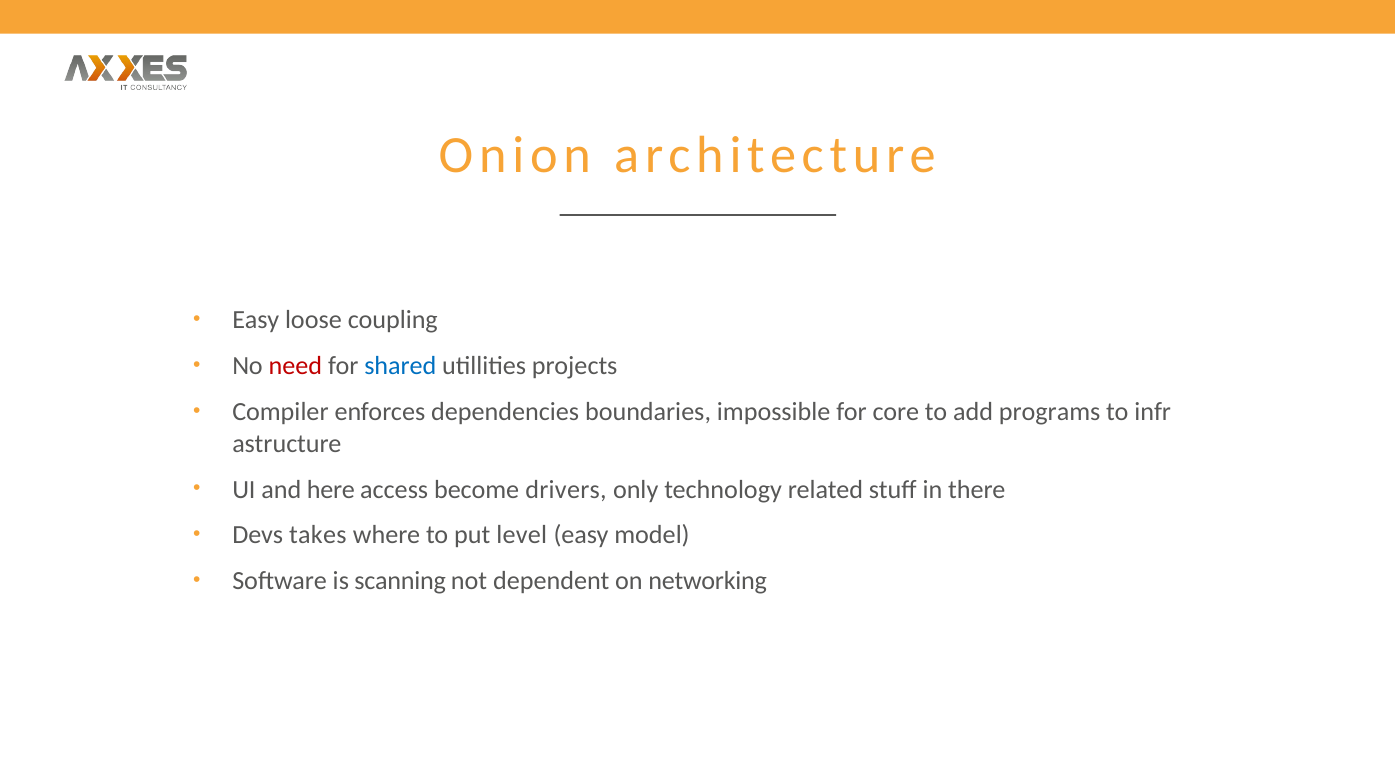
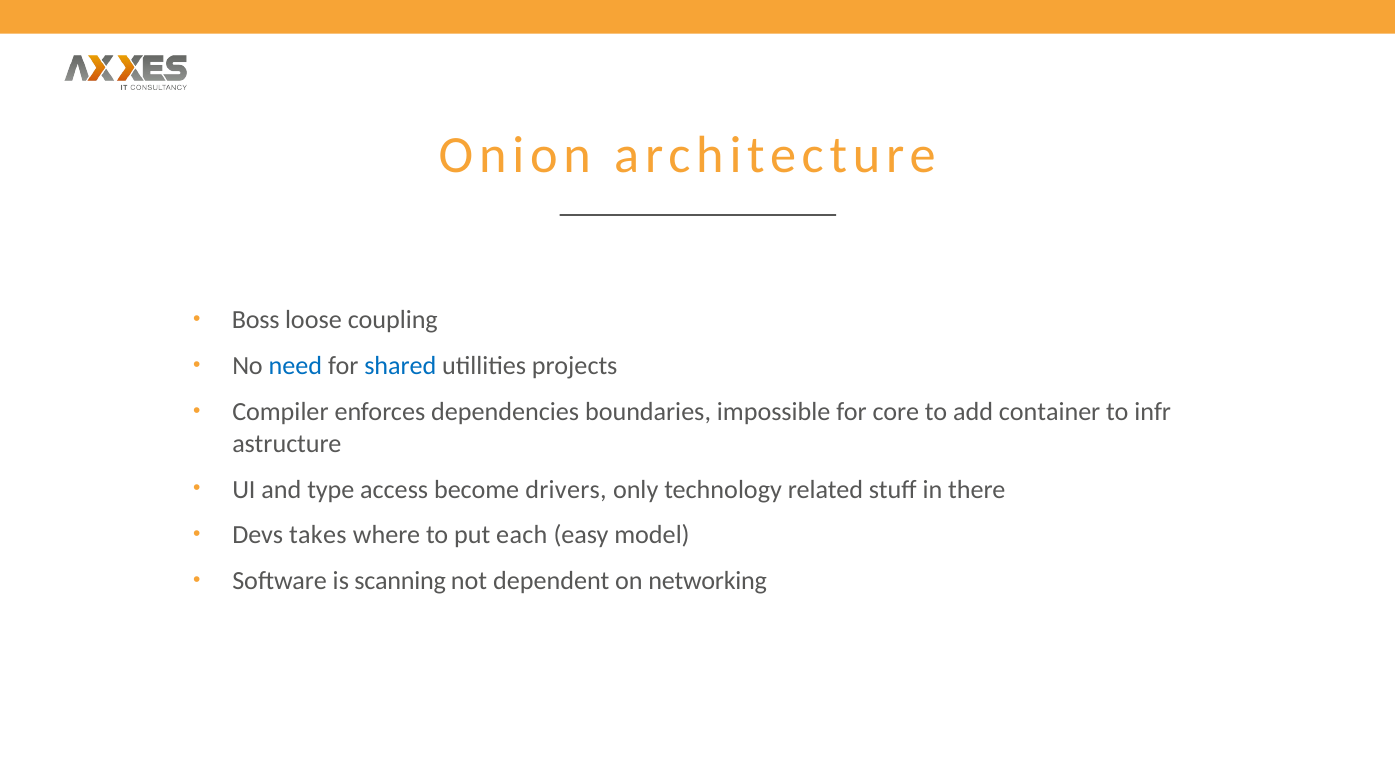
Easy at (256, 321): Easy -> Boss
need colour: red -> blue
programs: programs -> container
here: here -> type
level: level -> each
